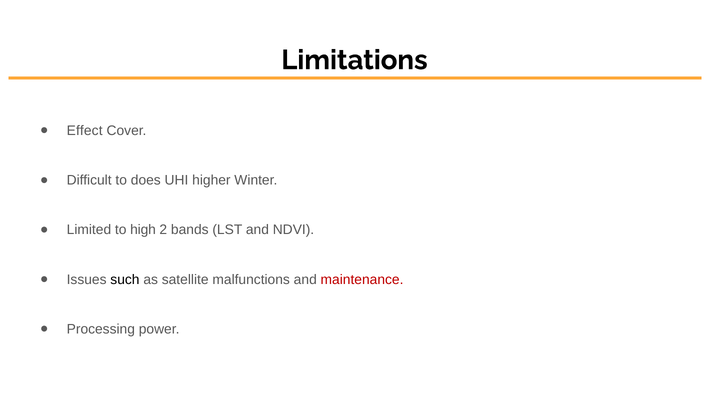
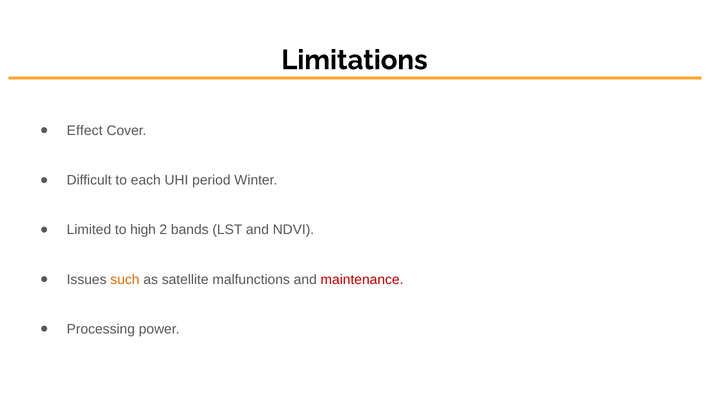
does: does -> each
higher: higher -> period
such colour: black -> orange
